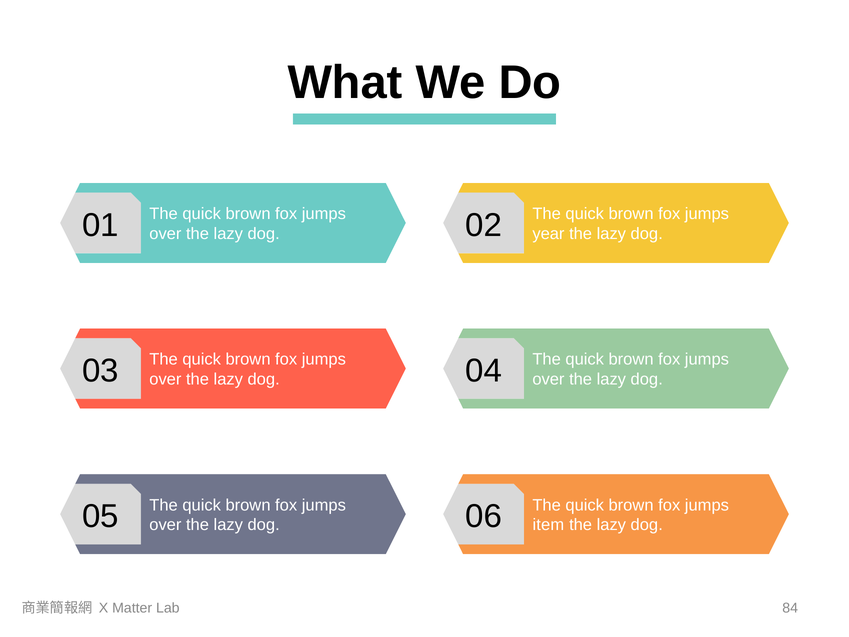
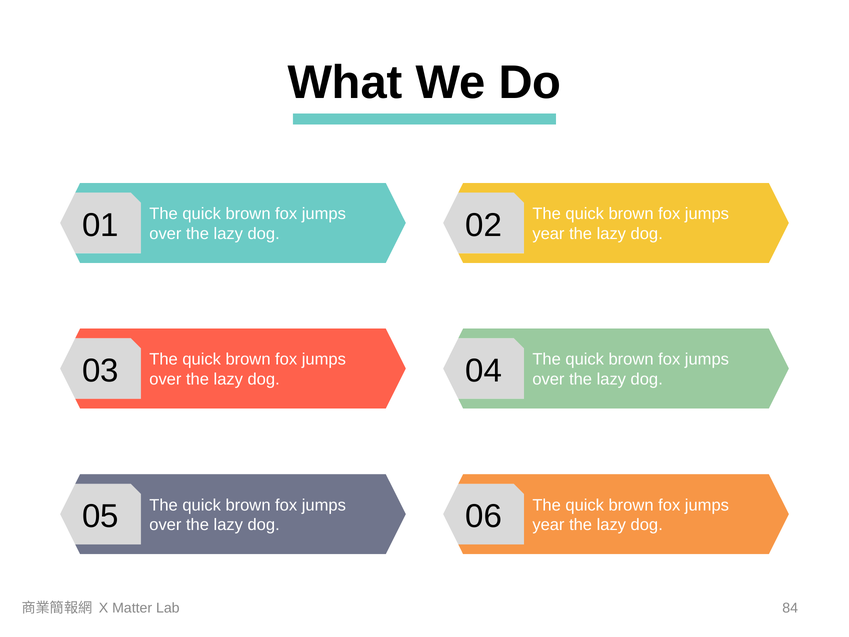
item at (548, 525): item -> year
